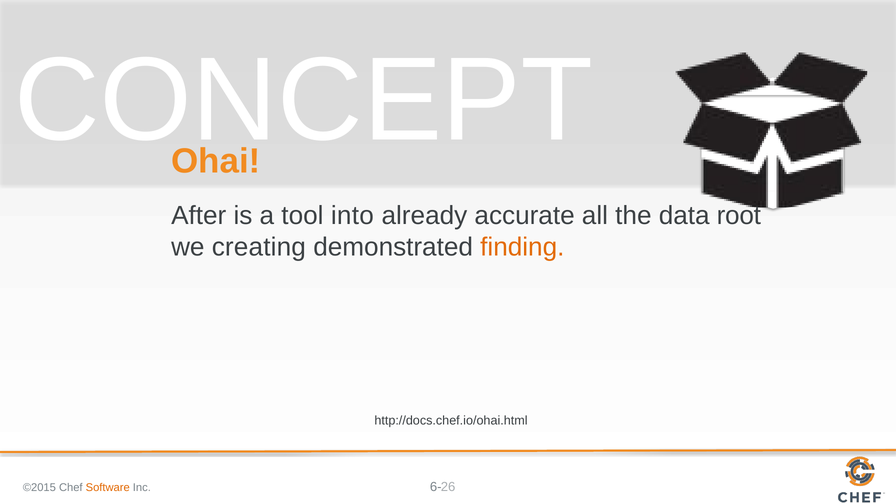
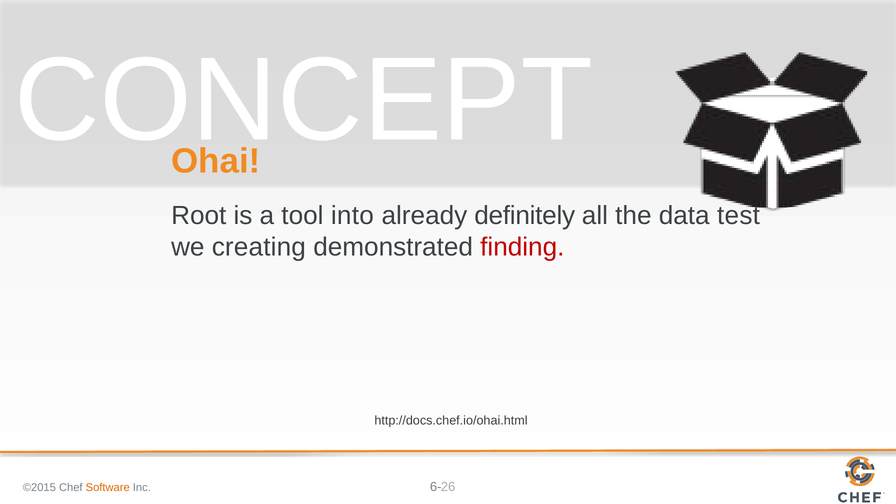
After: After -> Root
accurate: accurate -> definitely
root: root -> test
finding colour: orange -> red
